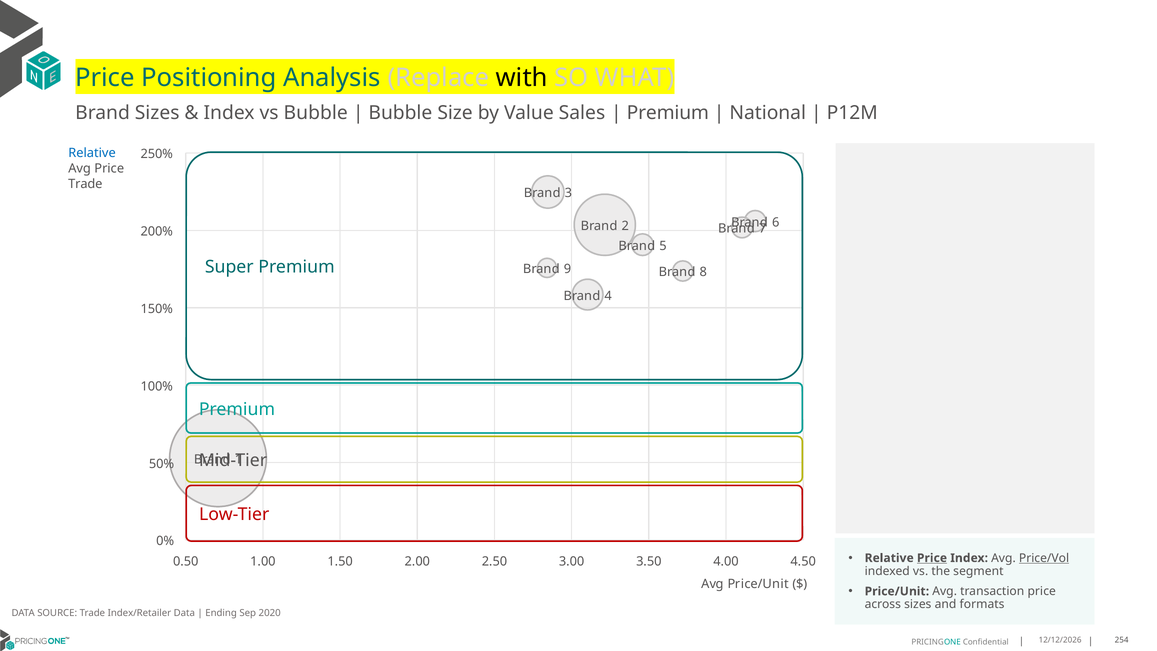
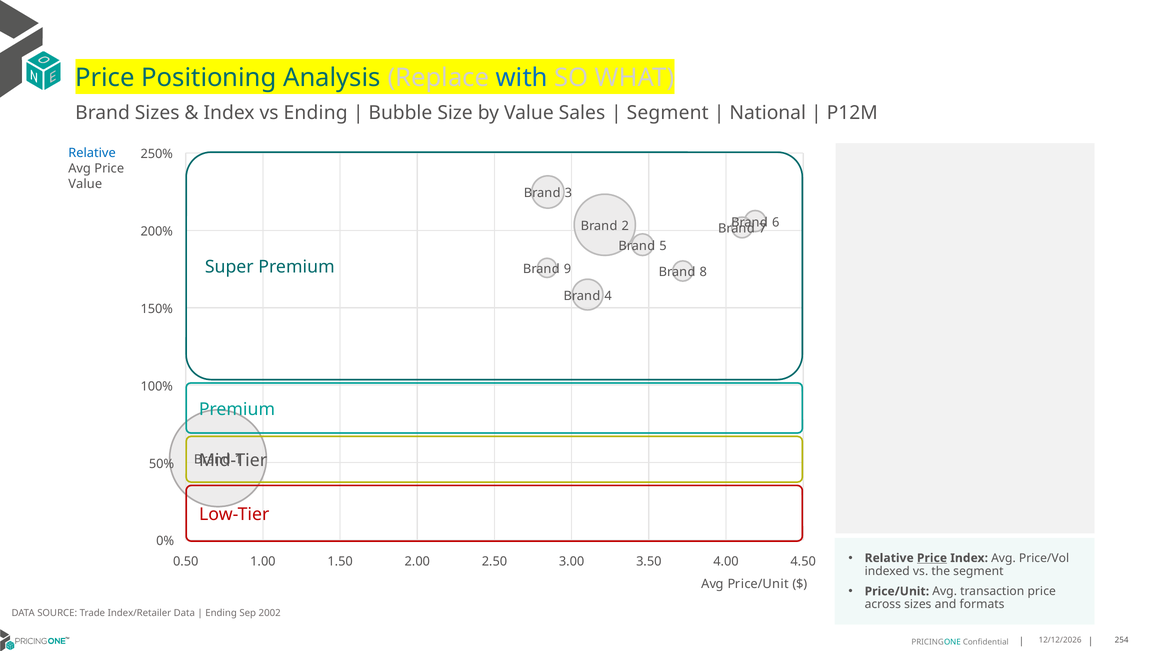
with colour: black -> blue
vs Bubble: Bubble -> Ending
Premium at (668, 113): Premium -> Segment
Trade at (85, 184): Trade -> Value
Price/Vol underline: present -> none
2020: 2020 -> 2002
